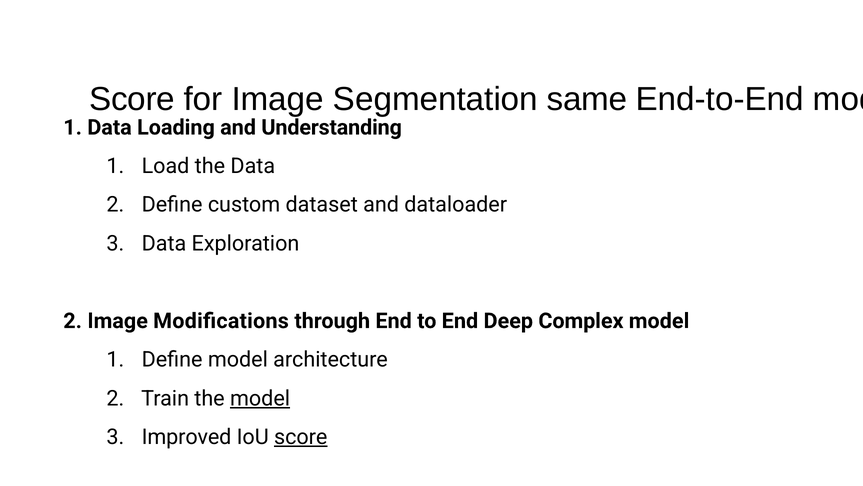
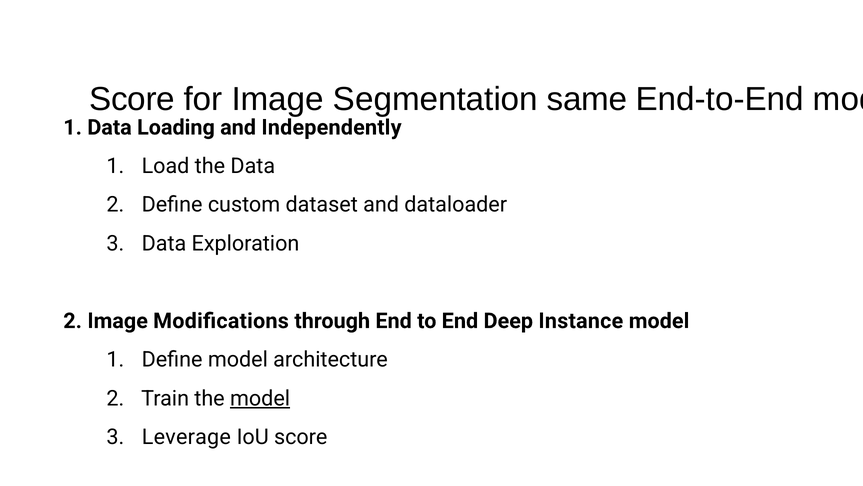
Understanding: Understanding -> Independently
Complex: Complex -> Instance
Improved: Improved -> Leverage
score at (301, 437) underline: present -> none
